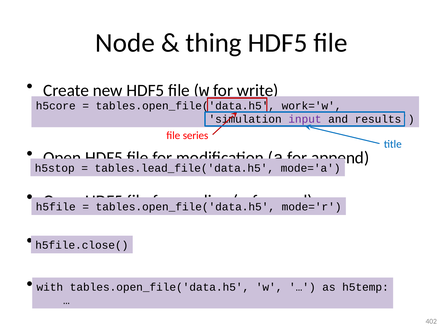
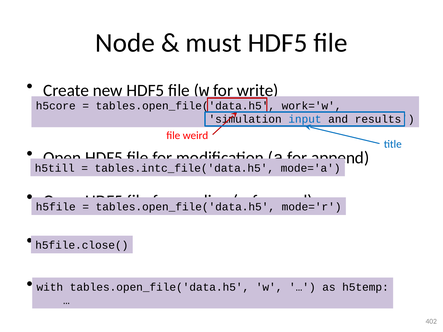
thing: thing -> must
input colour: purple -> blue
series: series -> weird
h5stop: h5stop -> h5till
tables.lead_file('data.h5: tables.lead_file('data.h5 -> tables.intc_file('data.h5
